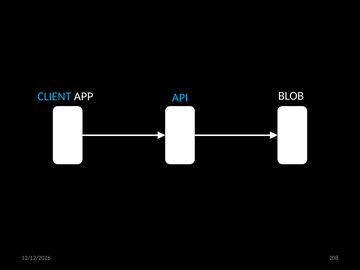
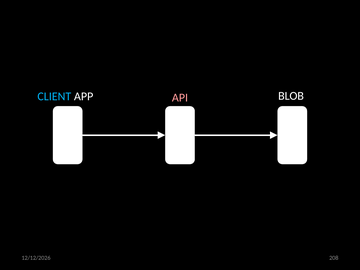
API colour: light blue -> pink
